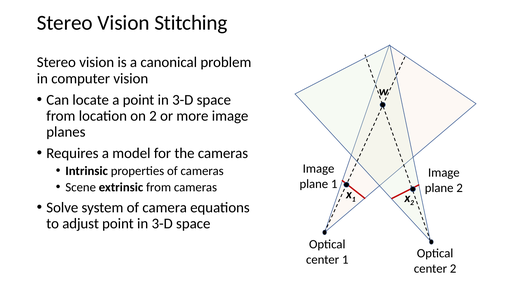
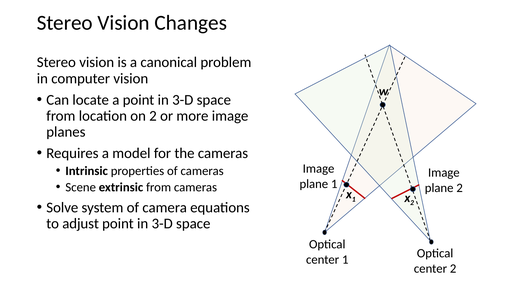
Stitching: Stitching -> Changes
